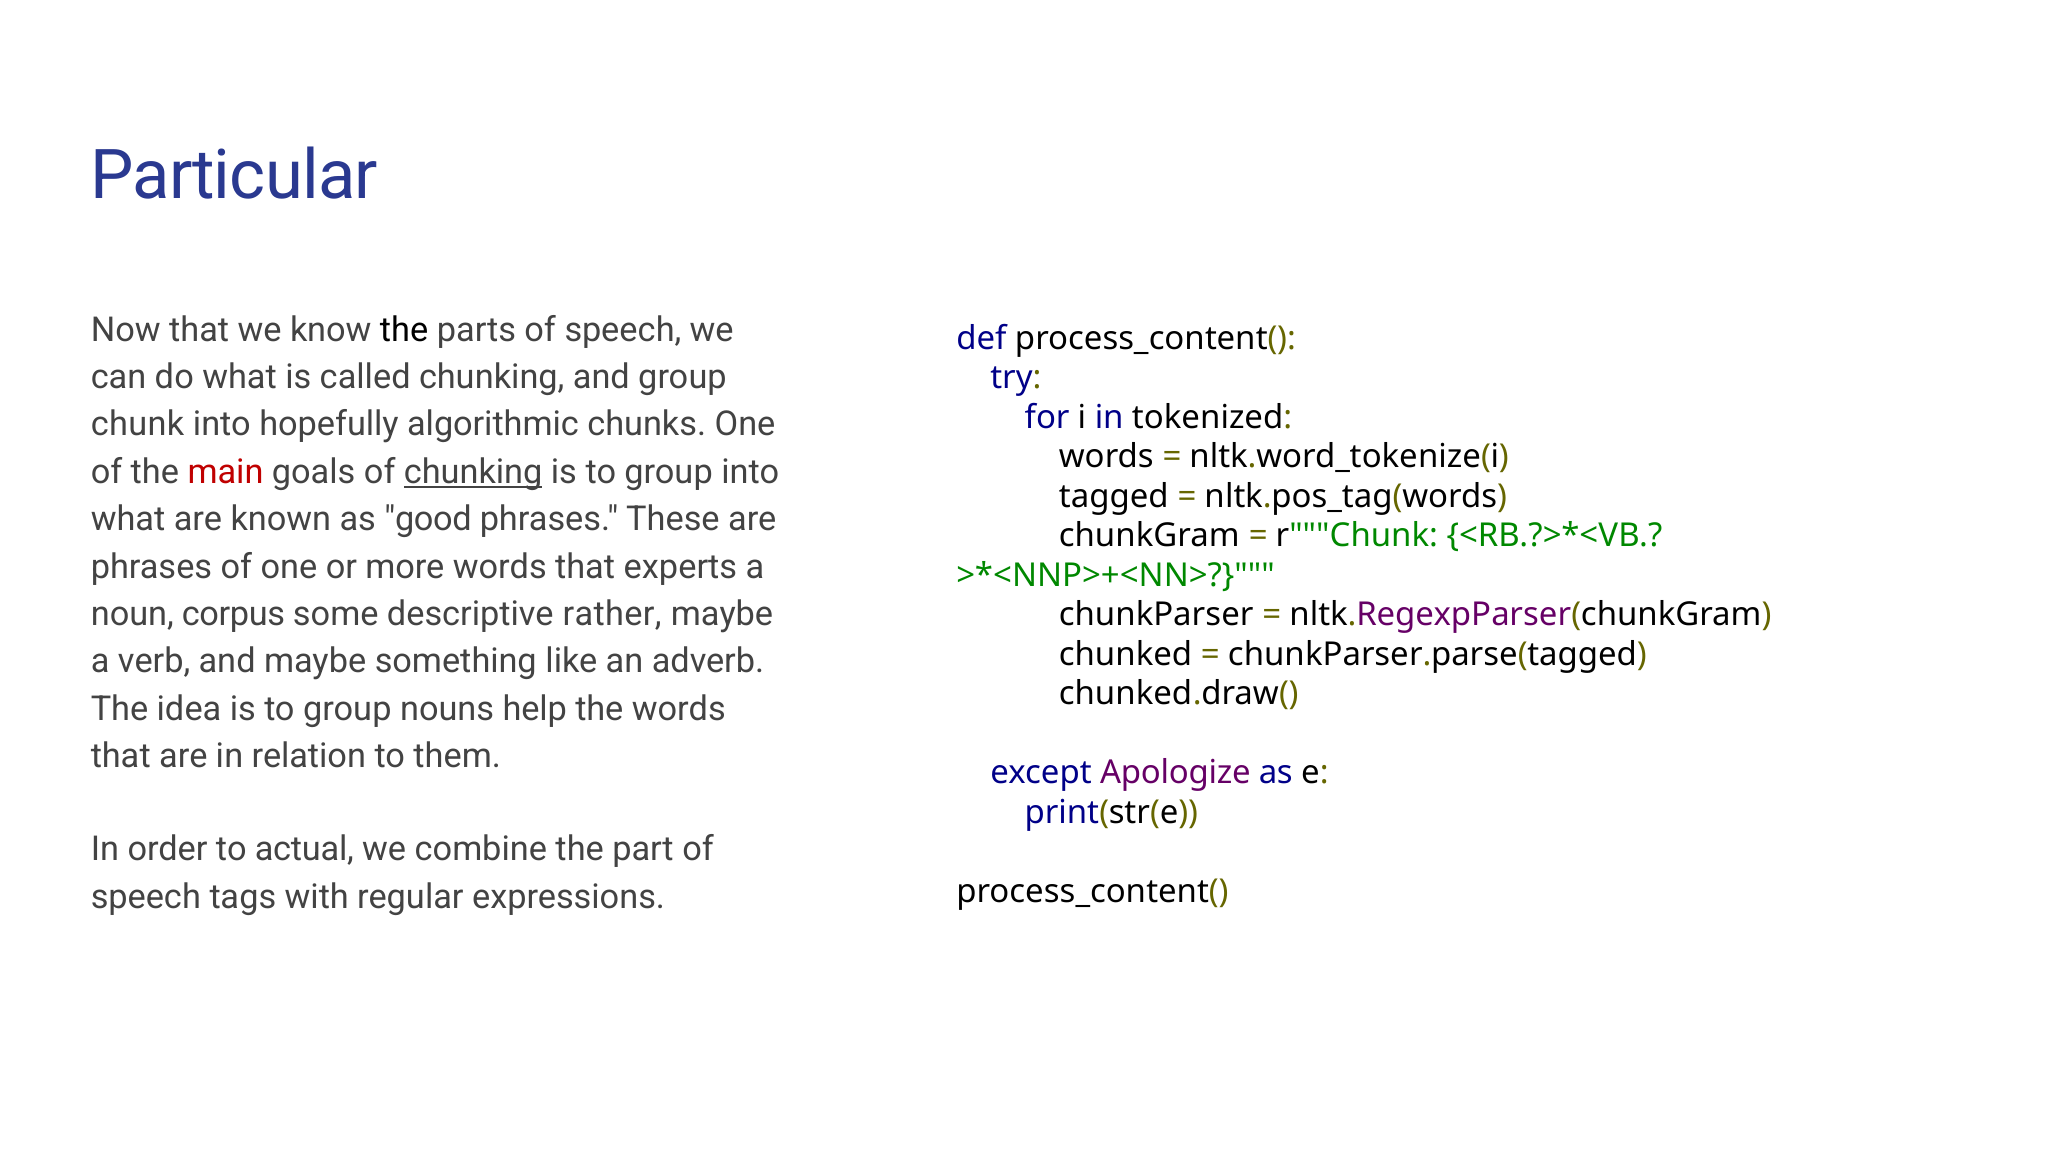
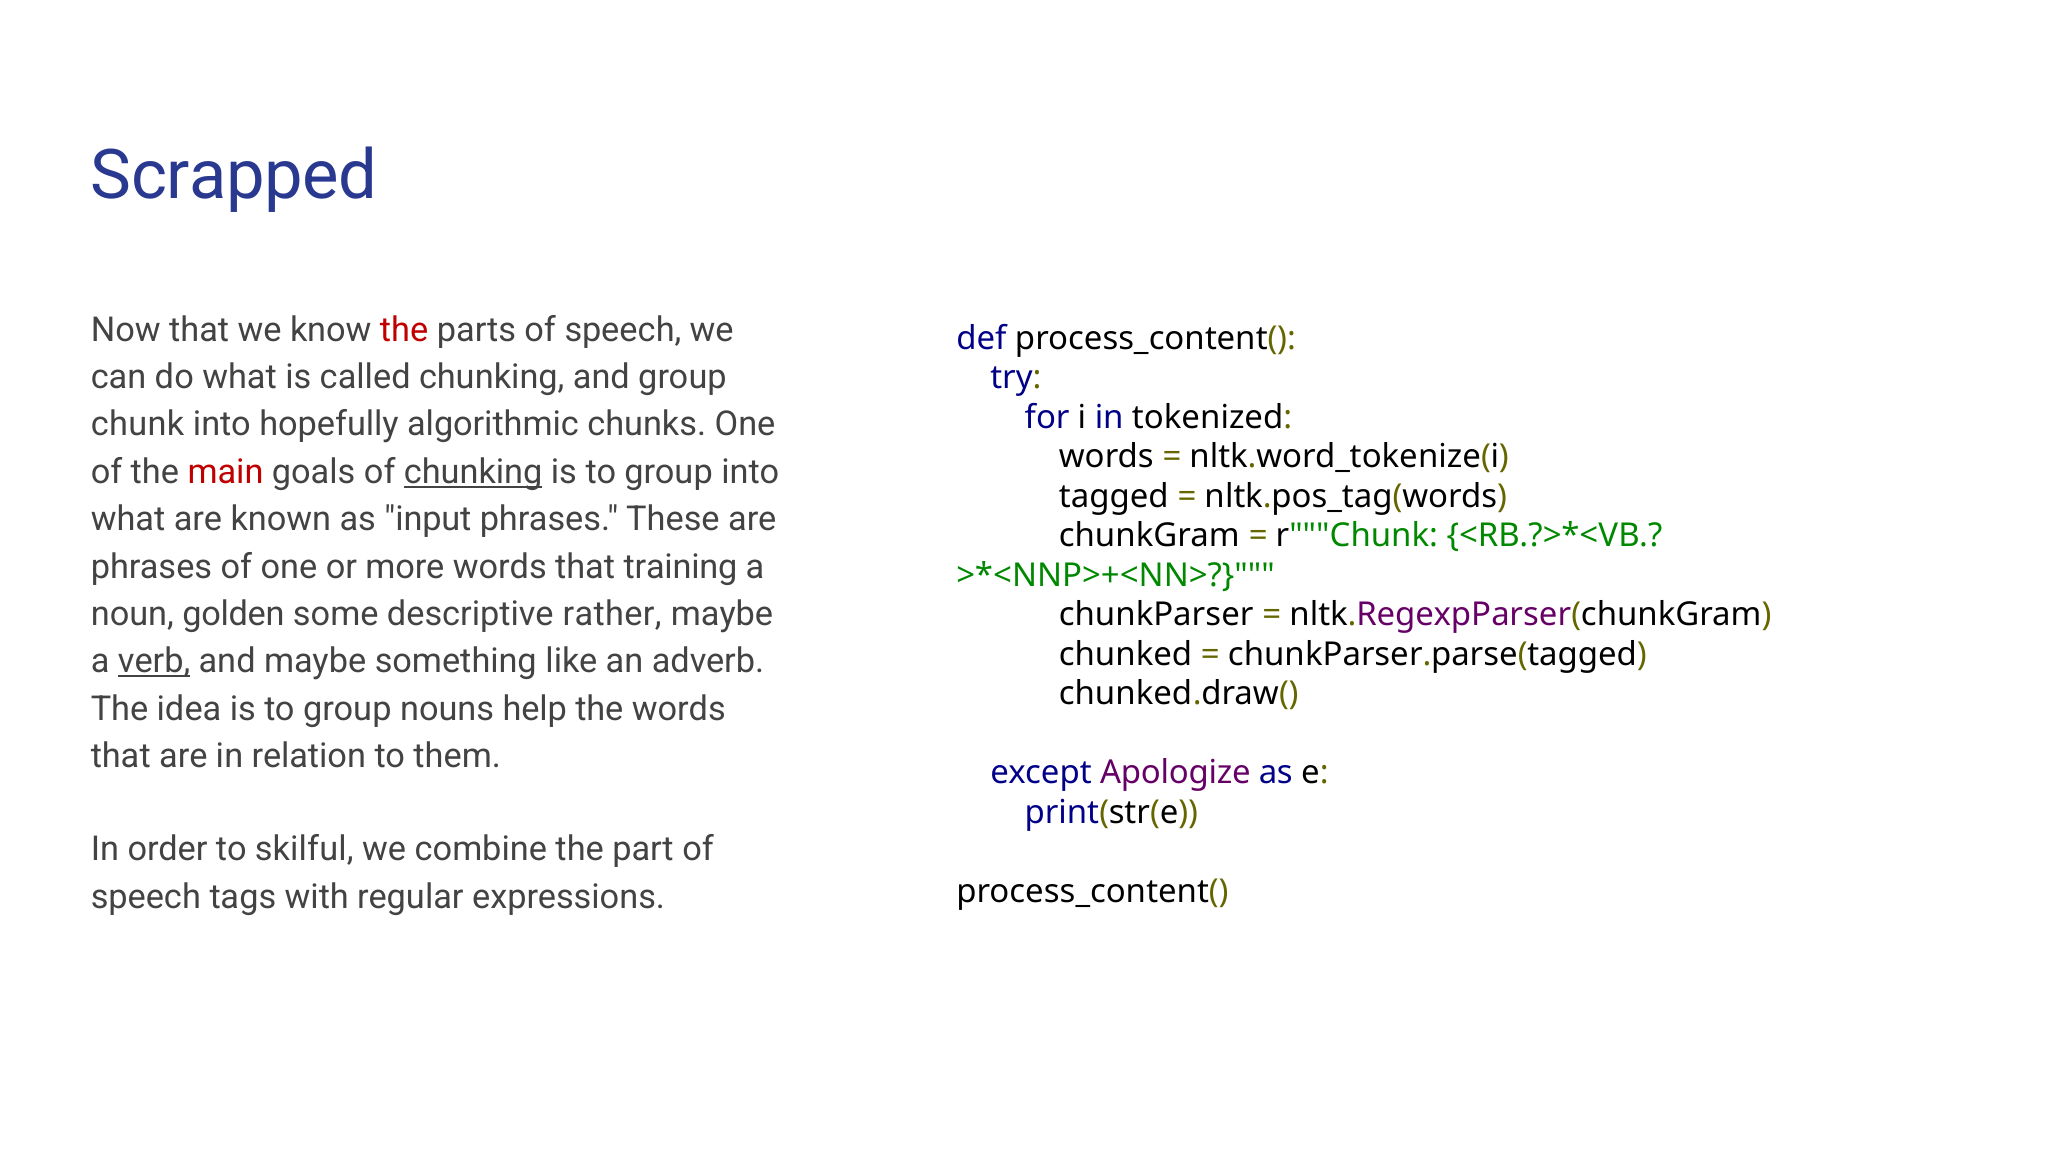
Particular: Particular -> Scrapped
the at (404, 330) colour: black -> red
good: good -> input
experts: experts -> training
corpus: corpus -> golden
verb underline: none -> present
actual: actual -> skilful
